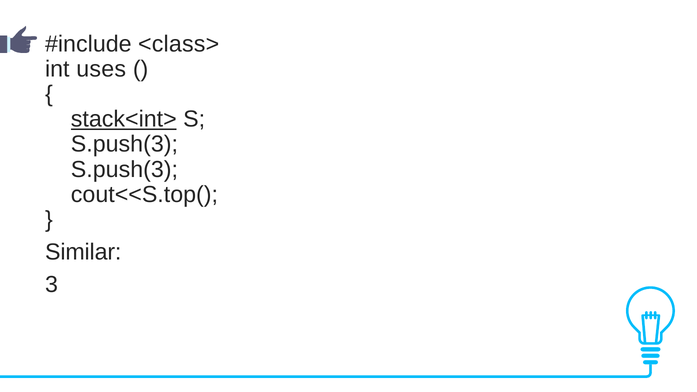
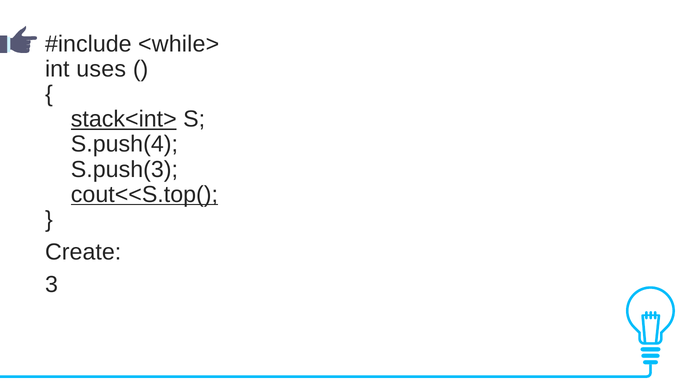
<class>: <class> -> <while>
S.push(3 at (124, 144): S.push(3 -> S.push(4
cout<<S.top( underline: none -> present
Similar: Similar -> Create
